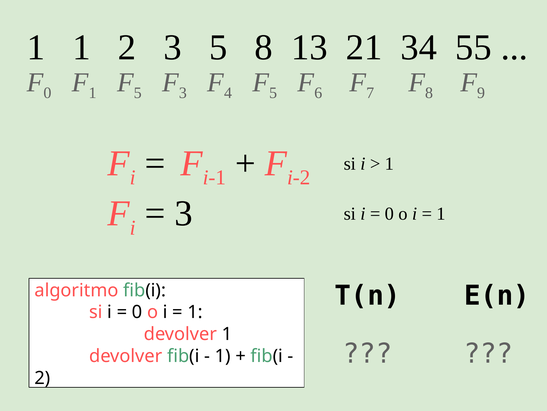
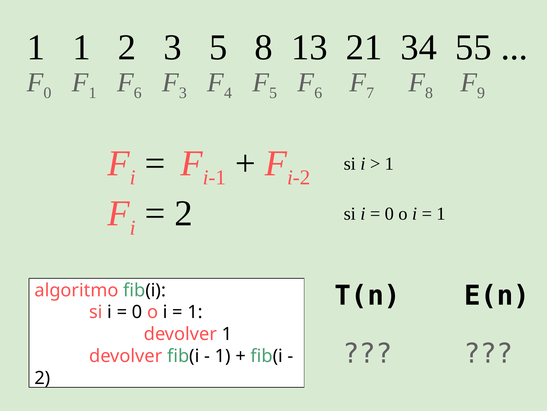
5 at (138, 93): 5 -> 6
3 at (183, 213): 3 -> 2
